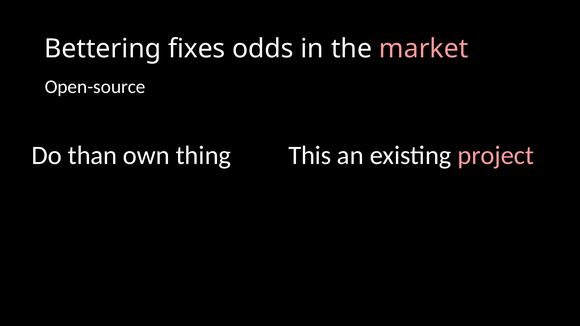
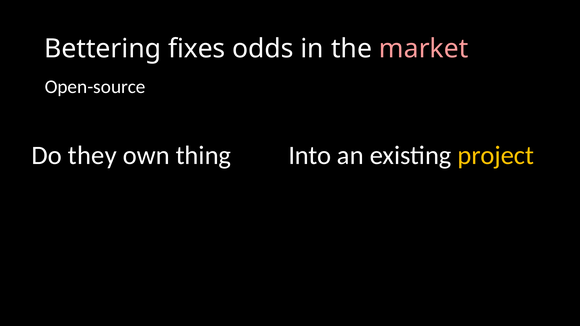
than: than -> they
This: This -> Into
project colour: pink -> yellow
